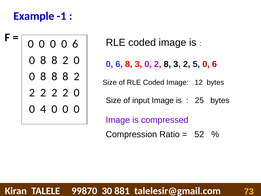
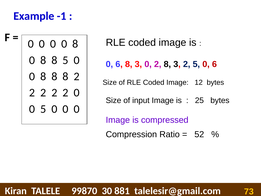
0 0 0 6: 6 -> 8
0 8 8 2: 2 -> 5
0 4: 4 -> 5
